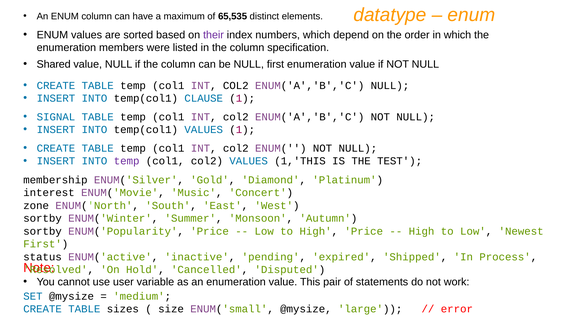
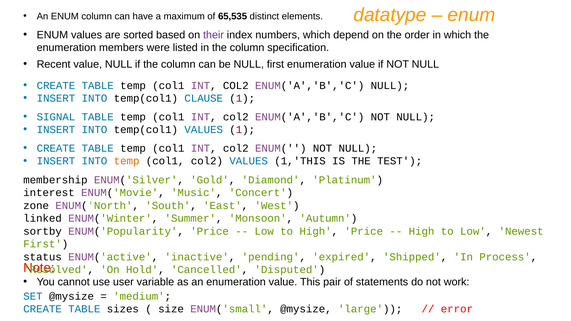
Shared: Shared -> Recent
temp at (127, 161) colour: purple -> orange
sortby at (43, 219): sortby -> linked
